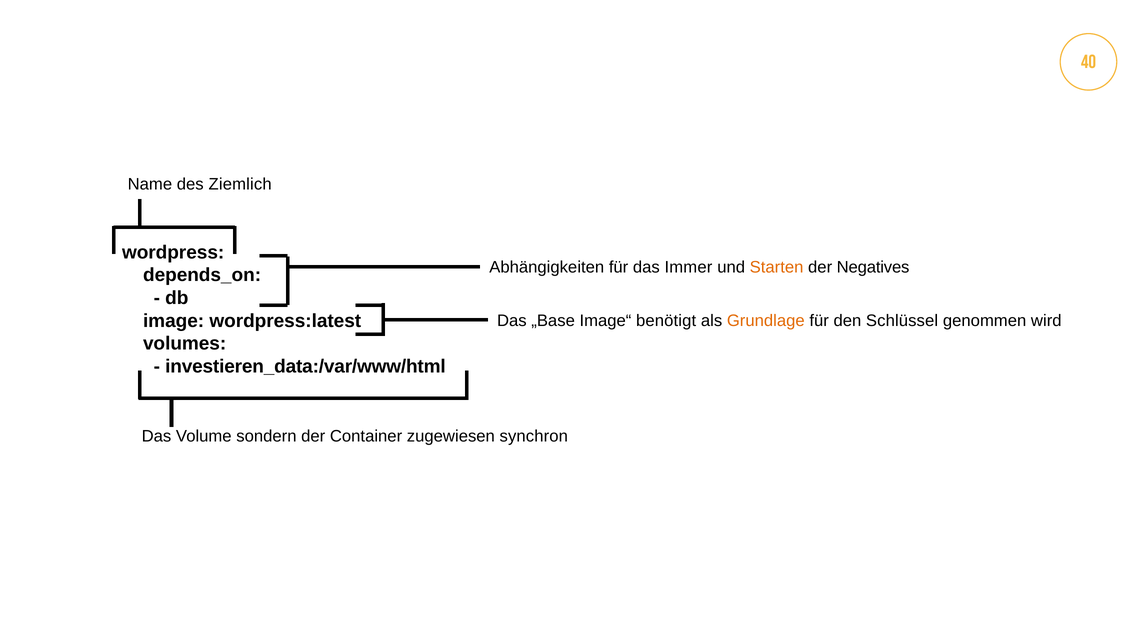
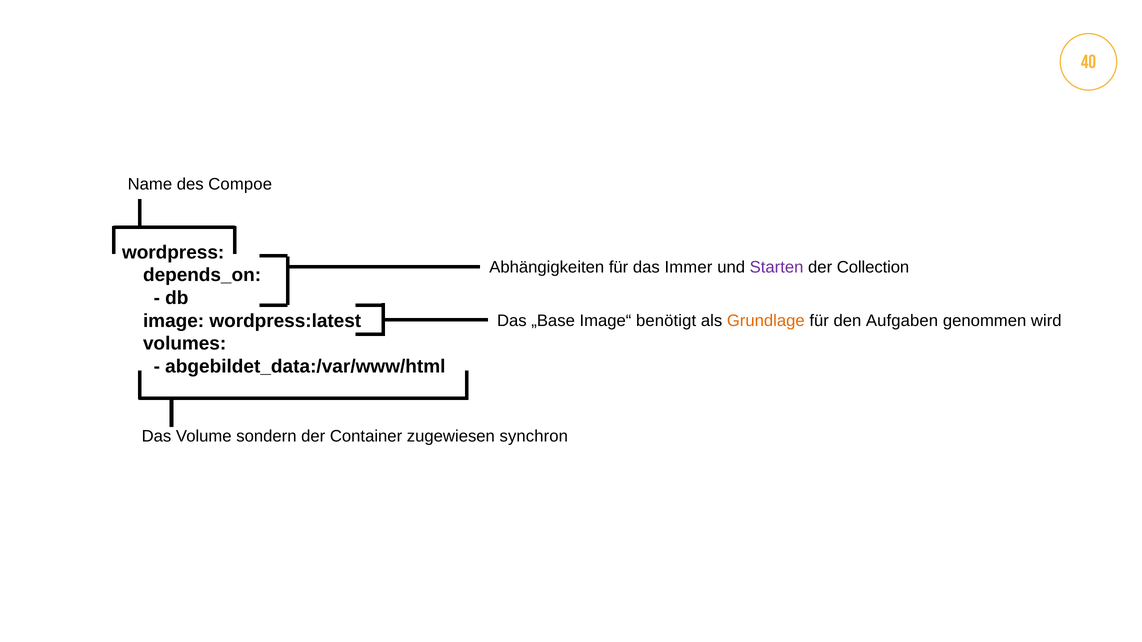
Ziemlich: Ziemlich -> Compoe
Starten colour: orange -> purple
Negatives: Negatives -> Collection
Schlüssel: Schlüssel -> Aufgaben
investieren_data:/var/www/html: investieren_data:/var/www/html -> abgebildet_data:/var/www/html
